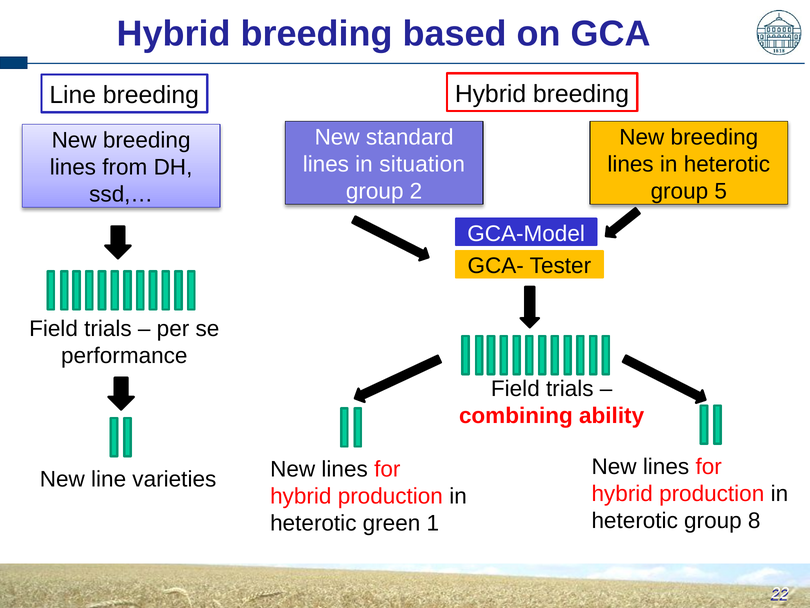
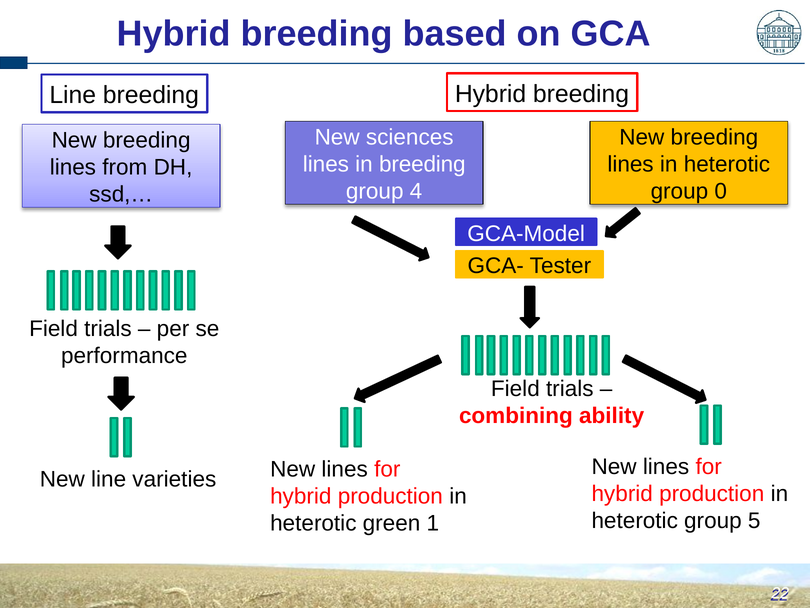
standard: standard -> sciences
in situation: situation -> breeding
2: 2 -> 4
5: 5 -> 0
8: 8 -> 5
